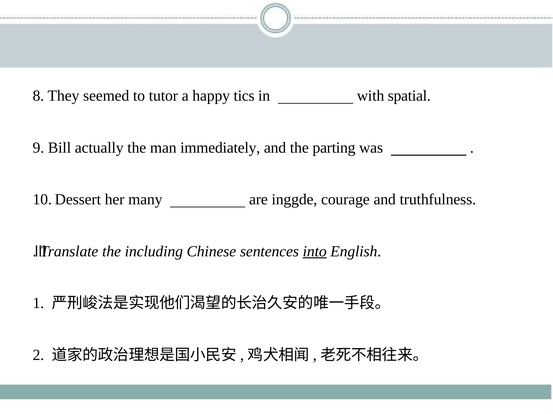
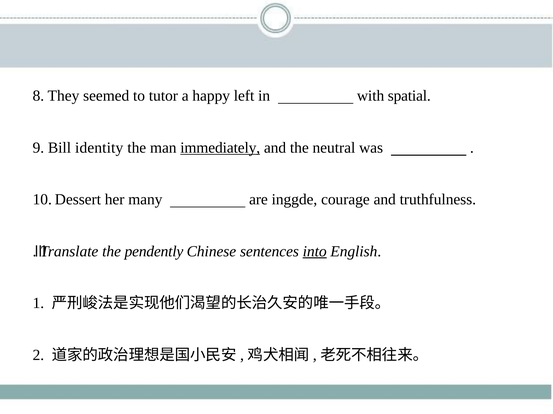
tics: tics -> left
actually: actually -> identity
immediately underline: none -> present
parting: parting -> neutral
including: including -> pendently
